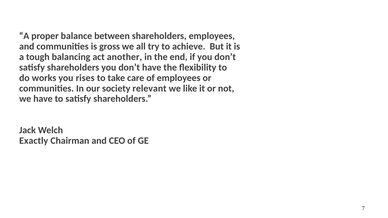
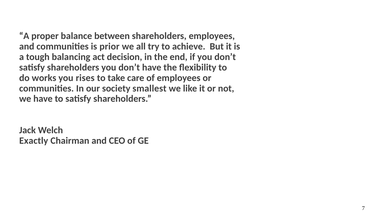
gross: gross -> prior
another: another -> decision
relevant: relevant -> smallest
